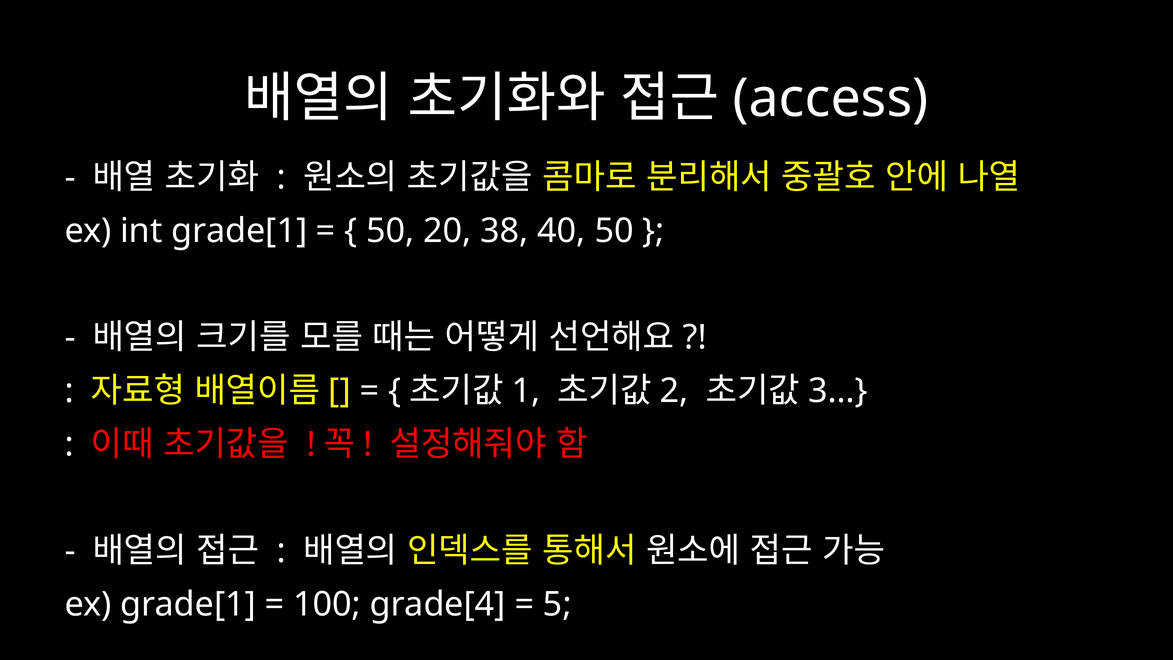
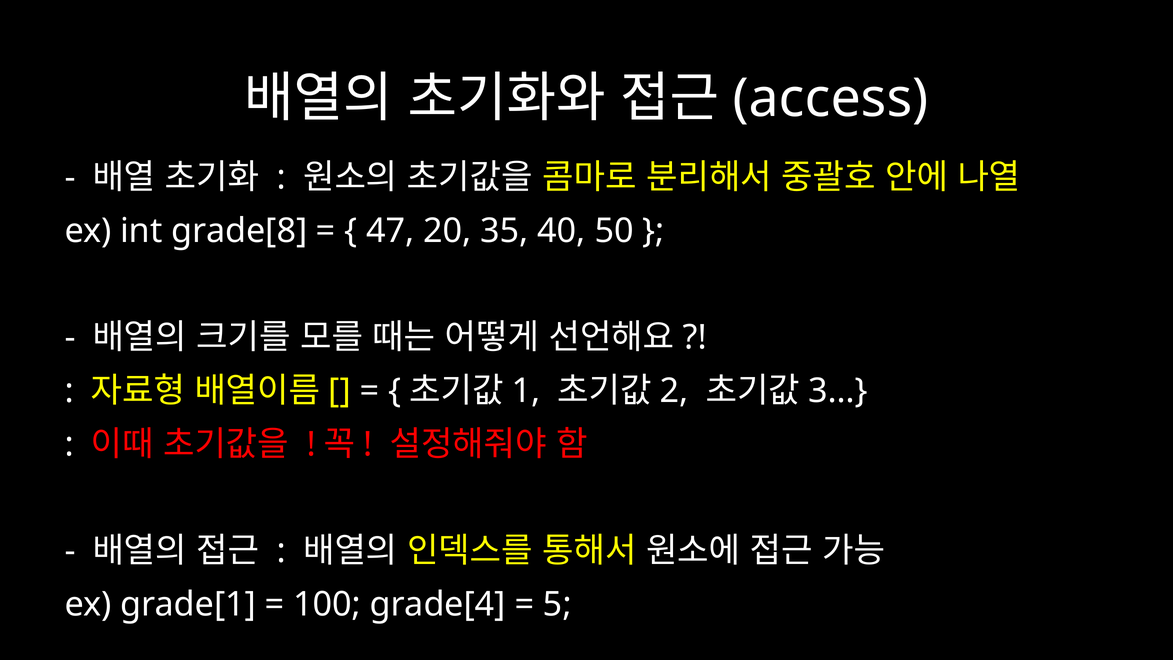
int grade[1: grade[1 -> grade[8
50 at (390, 231): 50 -> 47
38: 38 -> 35
